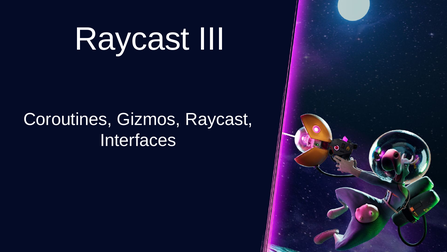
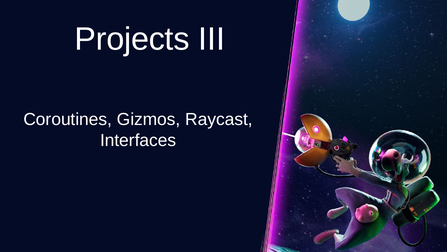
Raycast at (132, 39): Raycast -> Projects
